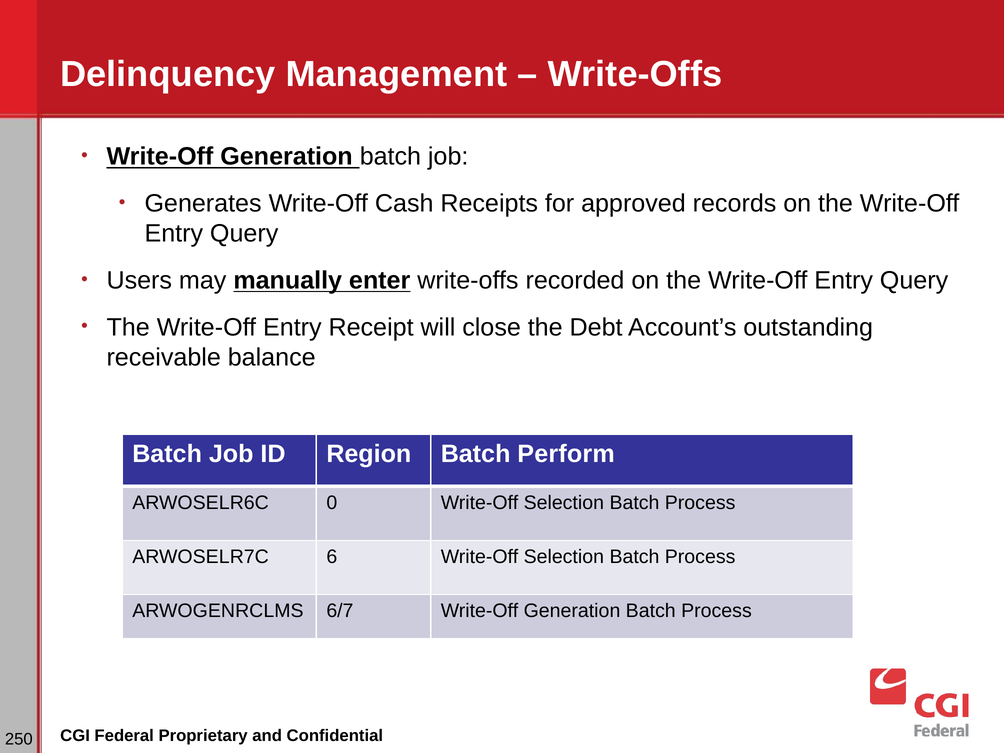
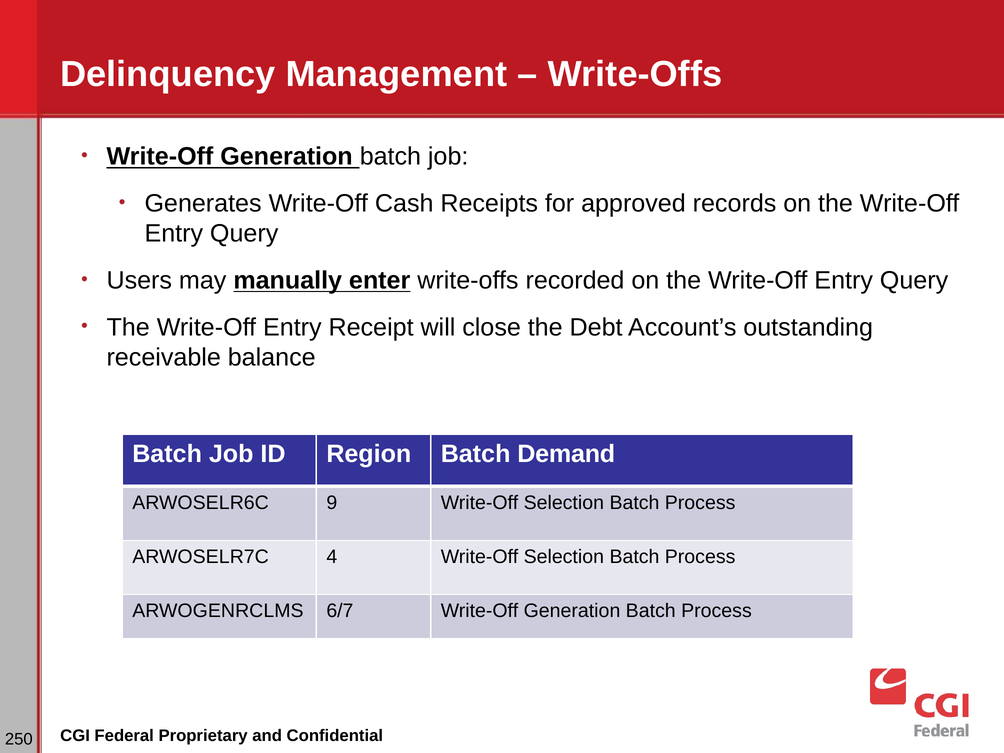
Perform: Perform -> Demand
0: 0 -> 9
6: 6 -> 4
